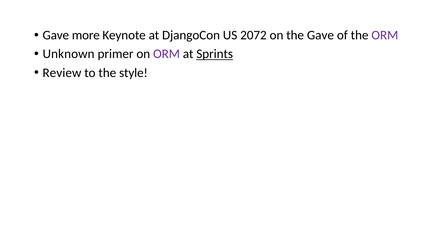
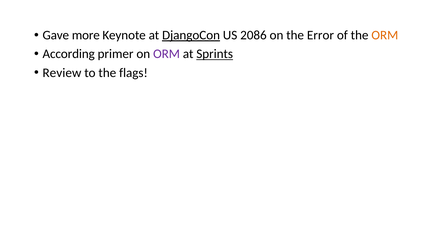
DjangoCon underline: none -> present
2072: 2072 -> 2086
the Gave: Gave -> Error
ORM at (385, 35) colour: purple -> orange
Unknown: Unknown -> According
style: style -> flags
